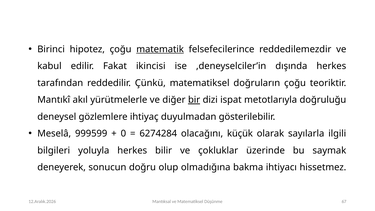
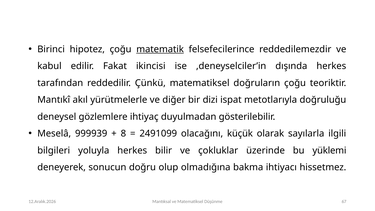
bir underline: present -> none
999599: 999599 -> 999939
0: 0 -> 8
6274284: 6274284 -> 2491099
saymak: saymak -> yüklemi
